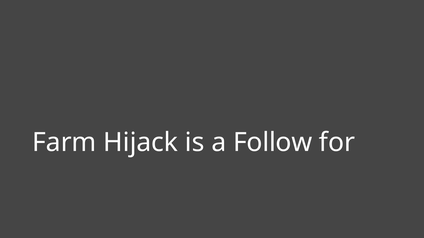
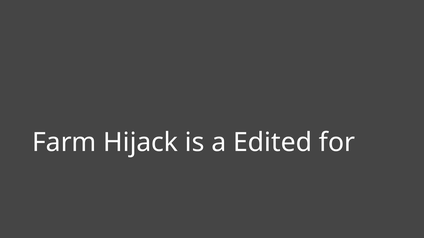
Follow: Follow -> Edited
